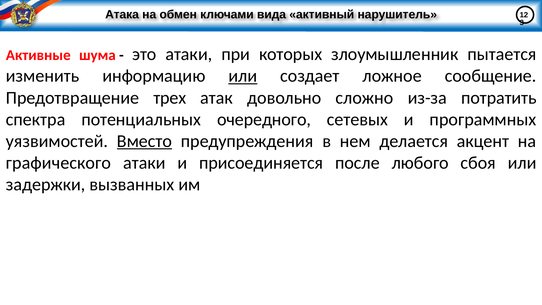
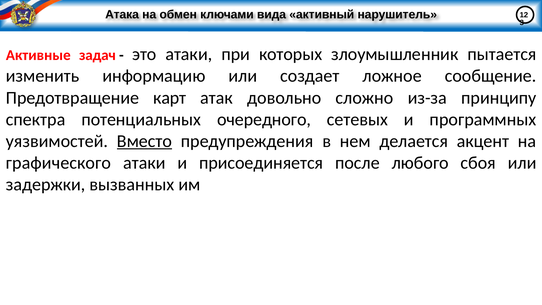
шума: шума -> задач
или at (243, 76) underline: present -> none
трех: трех -> карт
потратить: потратить -> принципу
